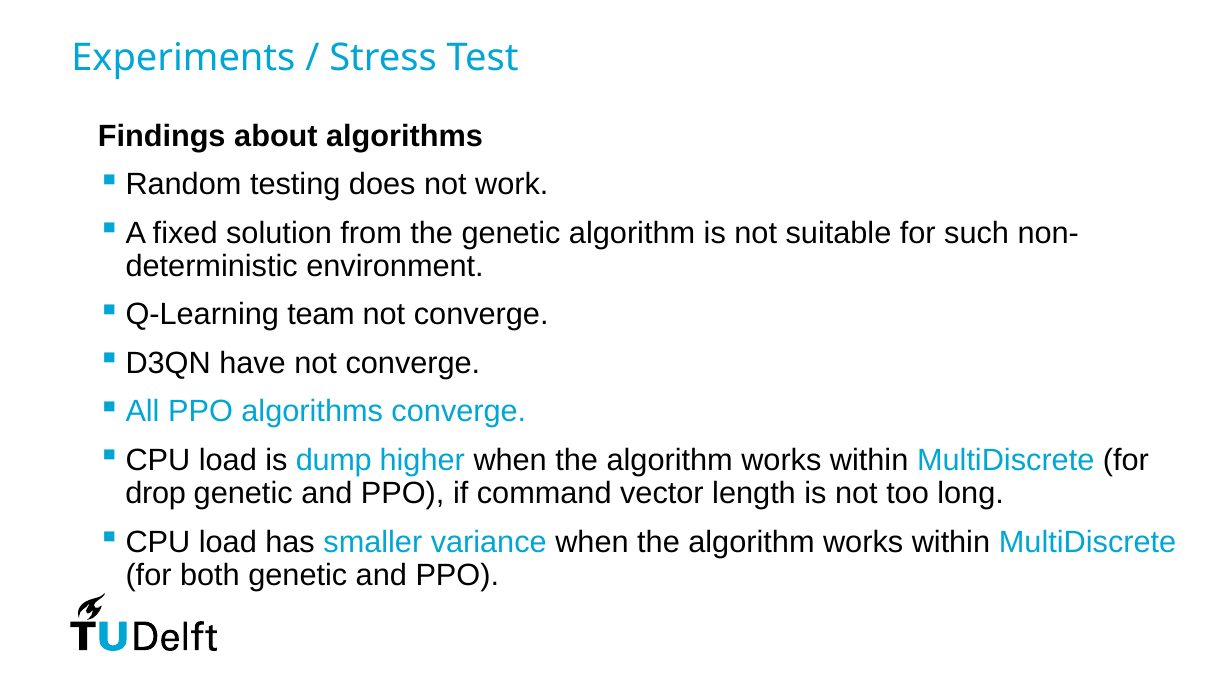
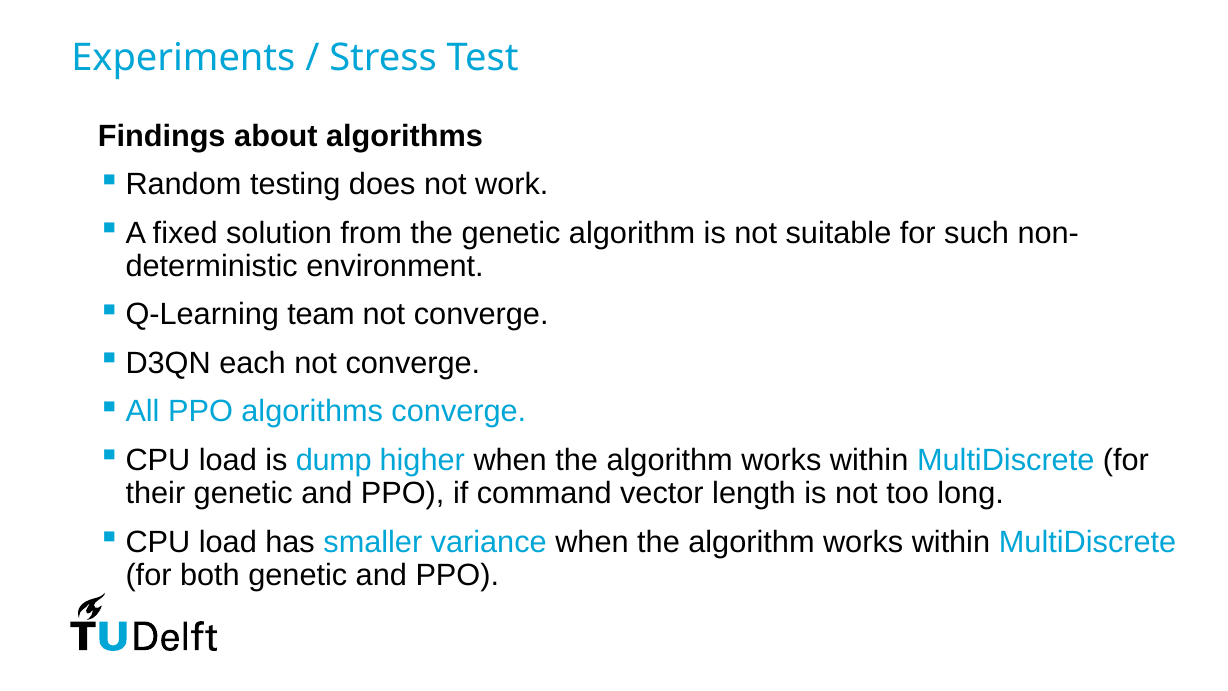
have: have -> each
drop: drop -> their
